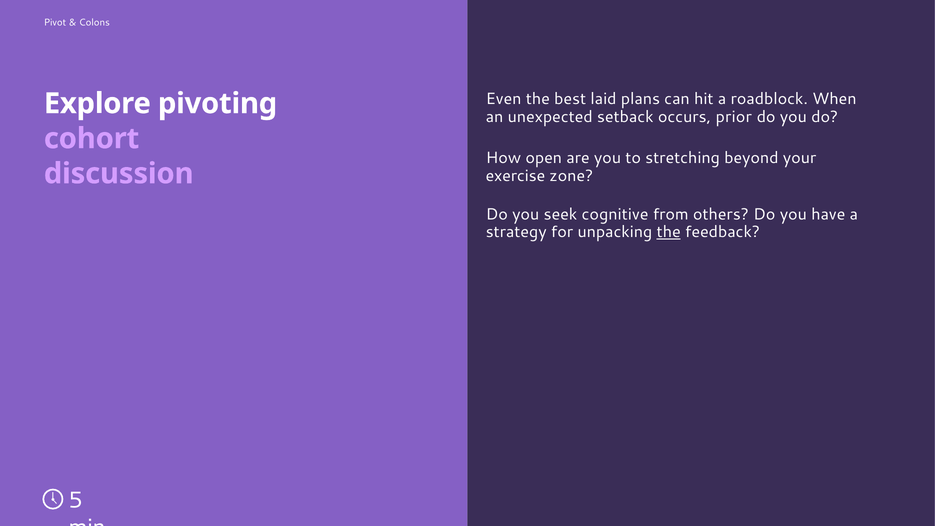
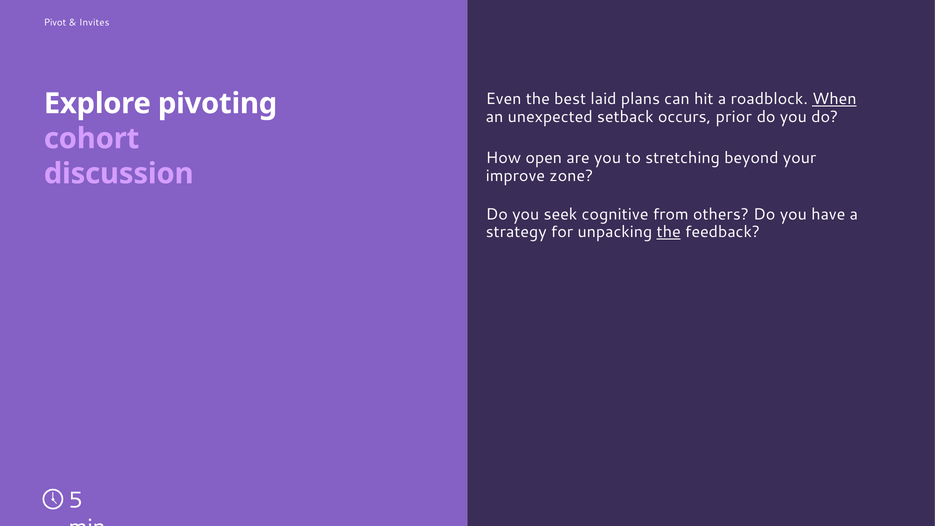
Colons: Colons -> Invites
When underline: none -> present
exercise: exercise -> improve
